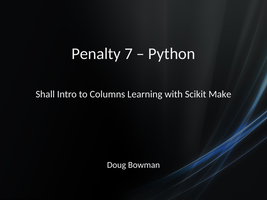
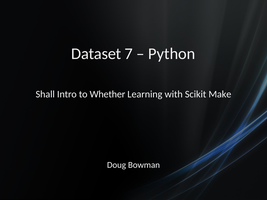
Penalty: Penalty -> Dataset
Columns: Columns -> Whether
